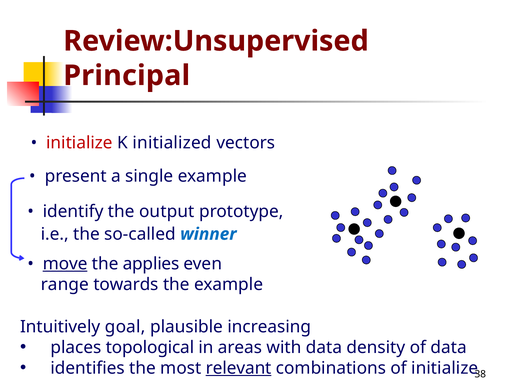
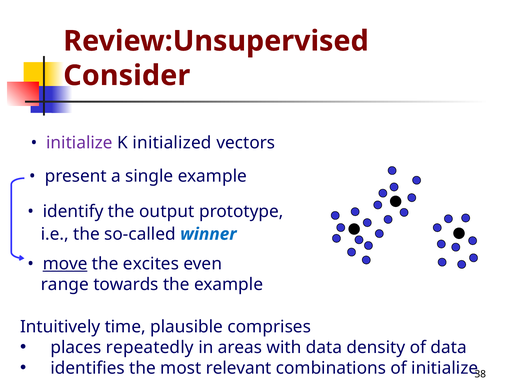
Principal: Principal -> Consider
initialize at (79, 143) colour: red -> purple
applies: applies -> excites
goal: goal -> time
increasing: increasing -> comprises
topological: topological -> repeatedly
relevant underline: present -> none
